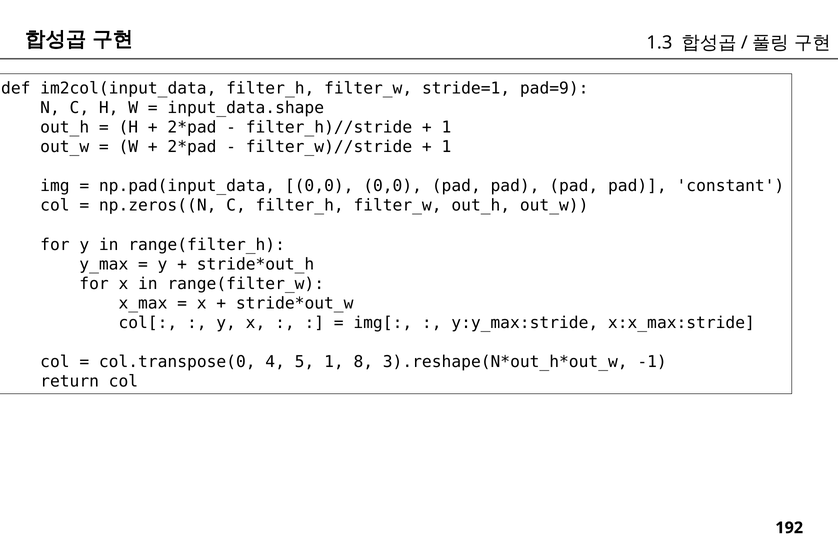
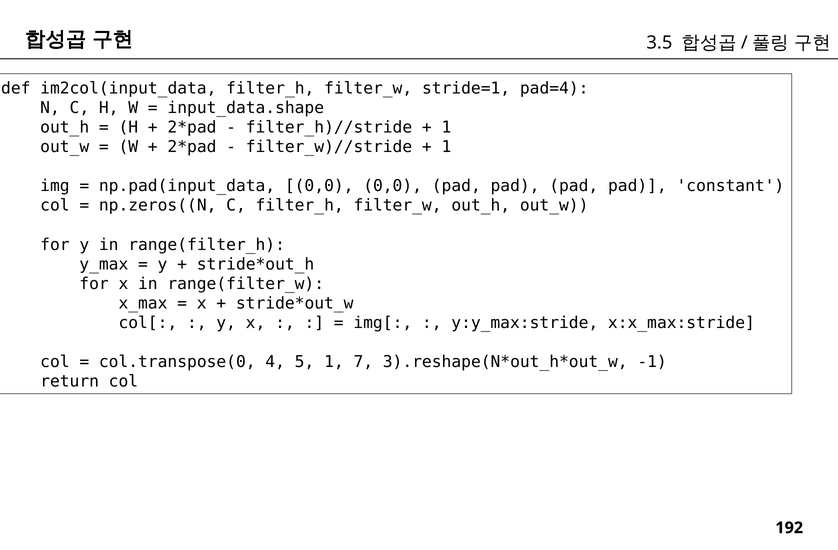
1.3: 1.3 -> 3.5
pad=9: pad=9 -> pad=4
8: 8 -> 7
